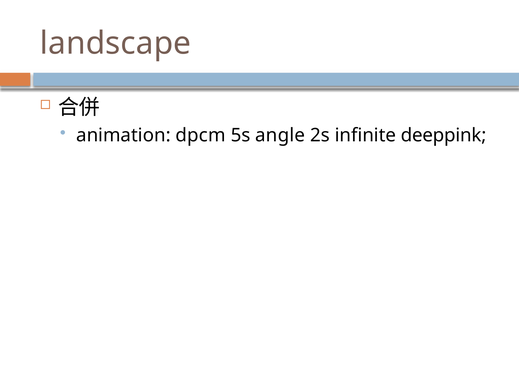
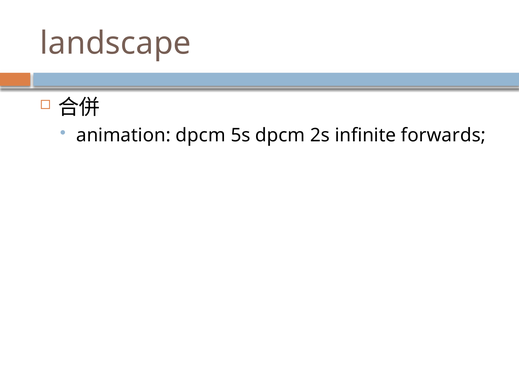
5s angle: angle -> dpcm
deeppink: deeppink -> forwards
